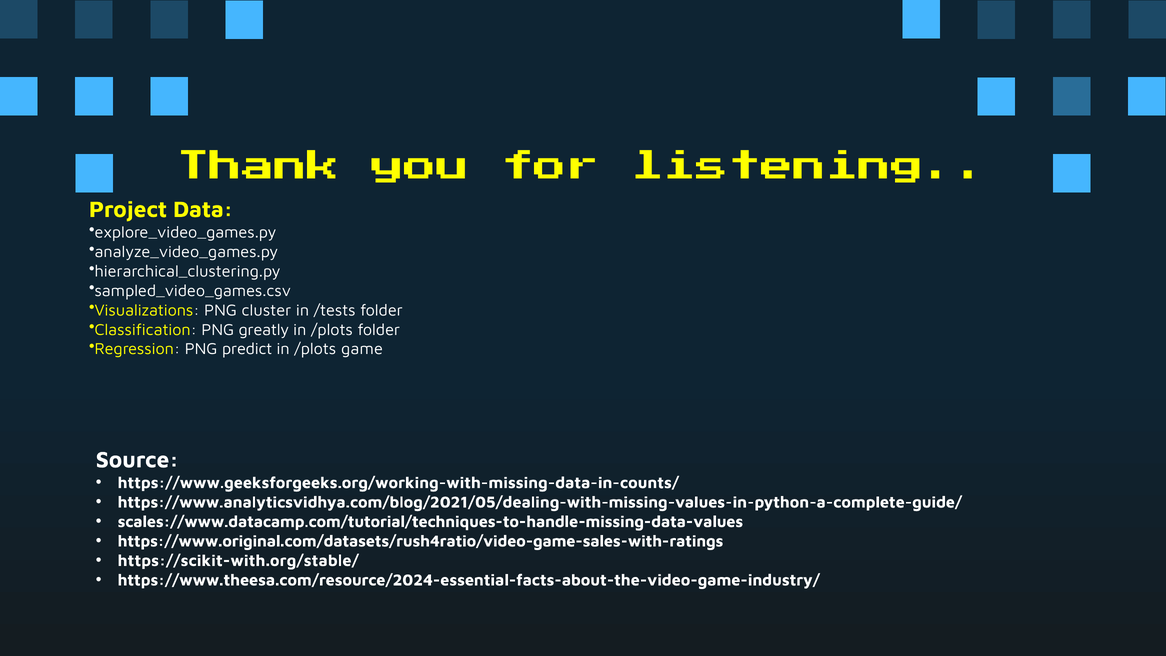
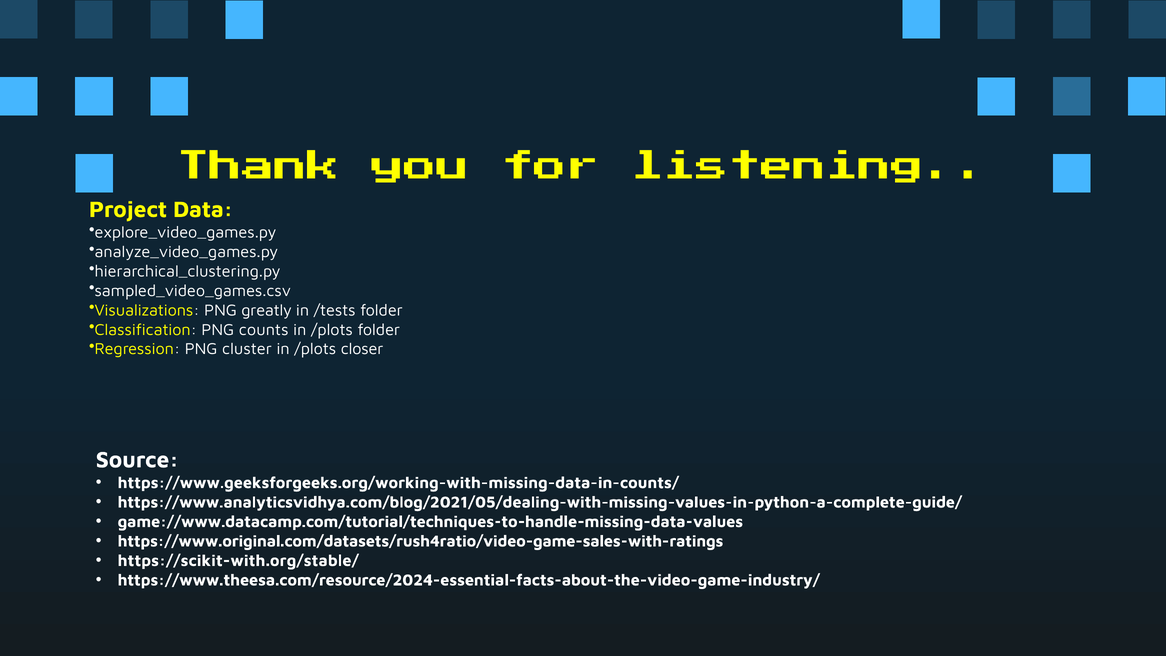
cluster: cluster -> greatly
greatly: greatly -> counts
predict: predict -> cluster
game: game -> closer
scales://www.datacamp.com/tutorial/techniques-to-handle-missing-data-values: scales://www.datacamp.com/tutorial/techniques-to-handle-missing-data-values -> game://www.datacamp.com/tutorial/techniques-to-handle-missing-data-values
